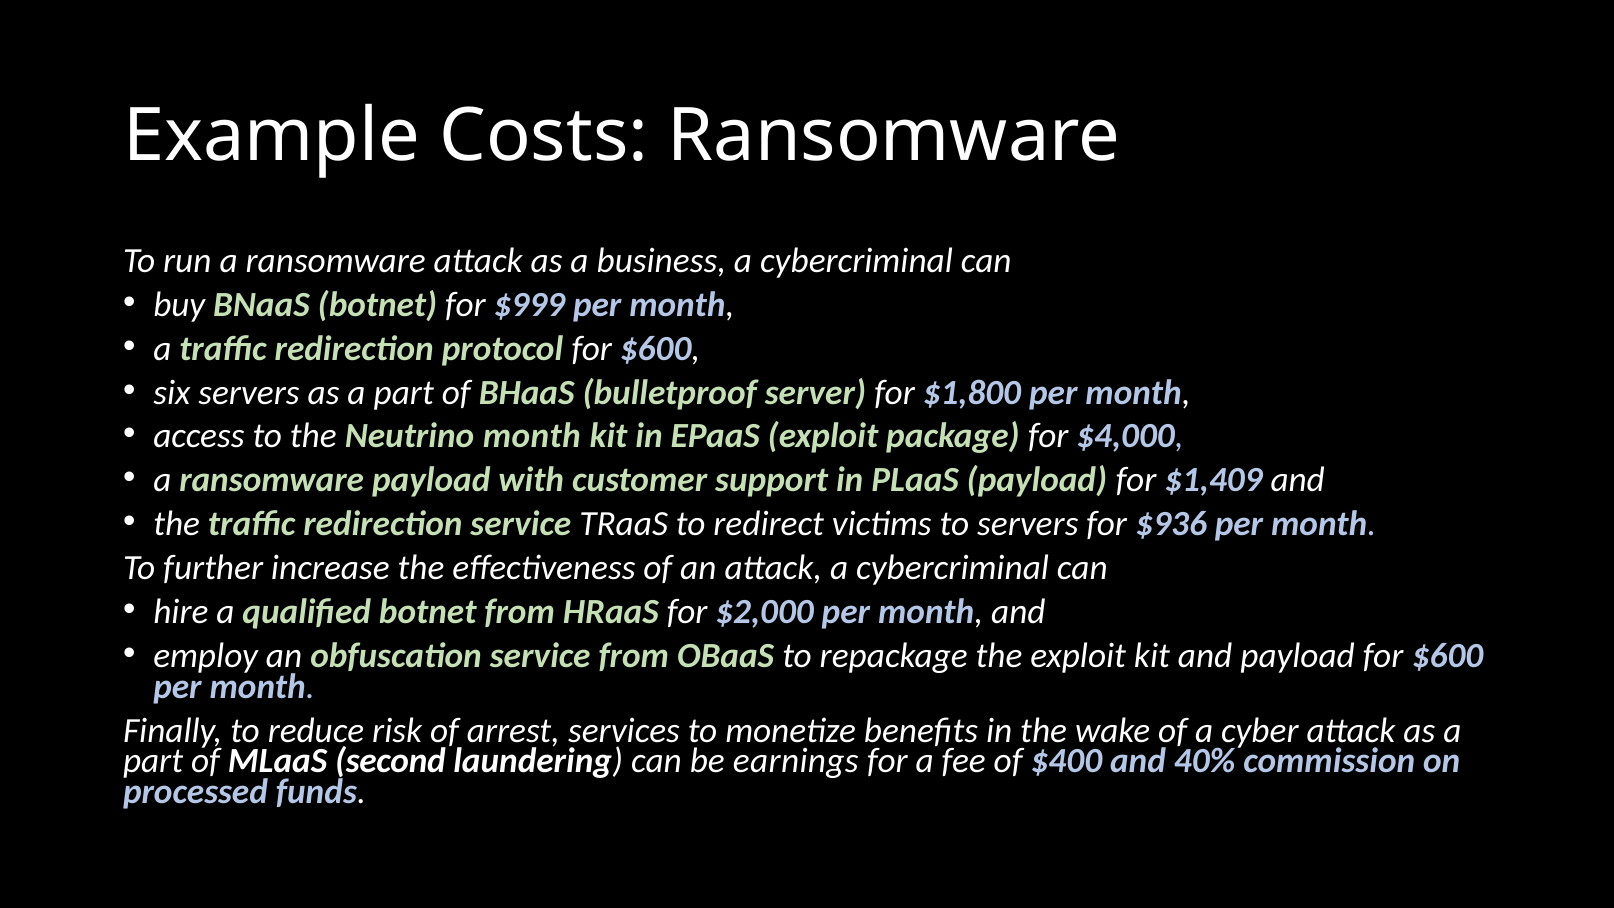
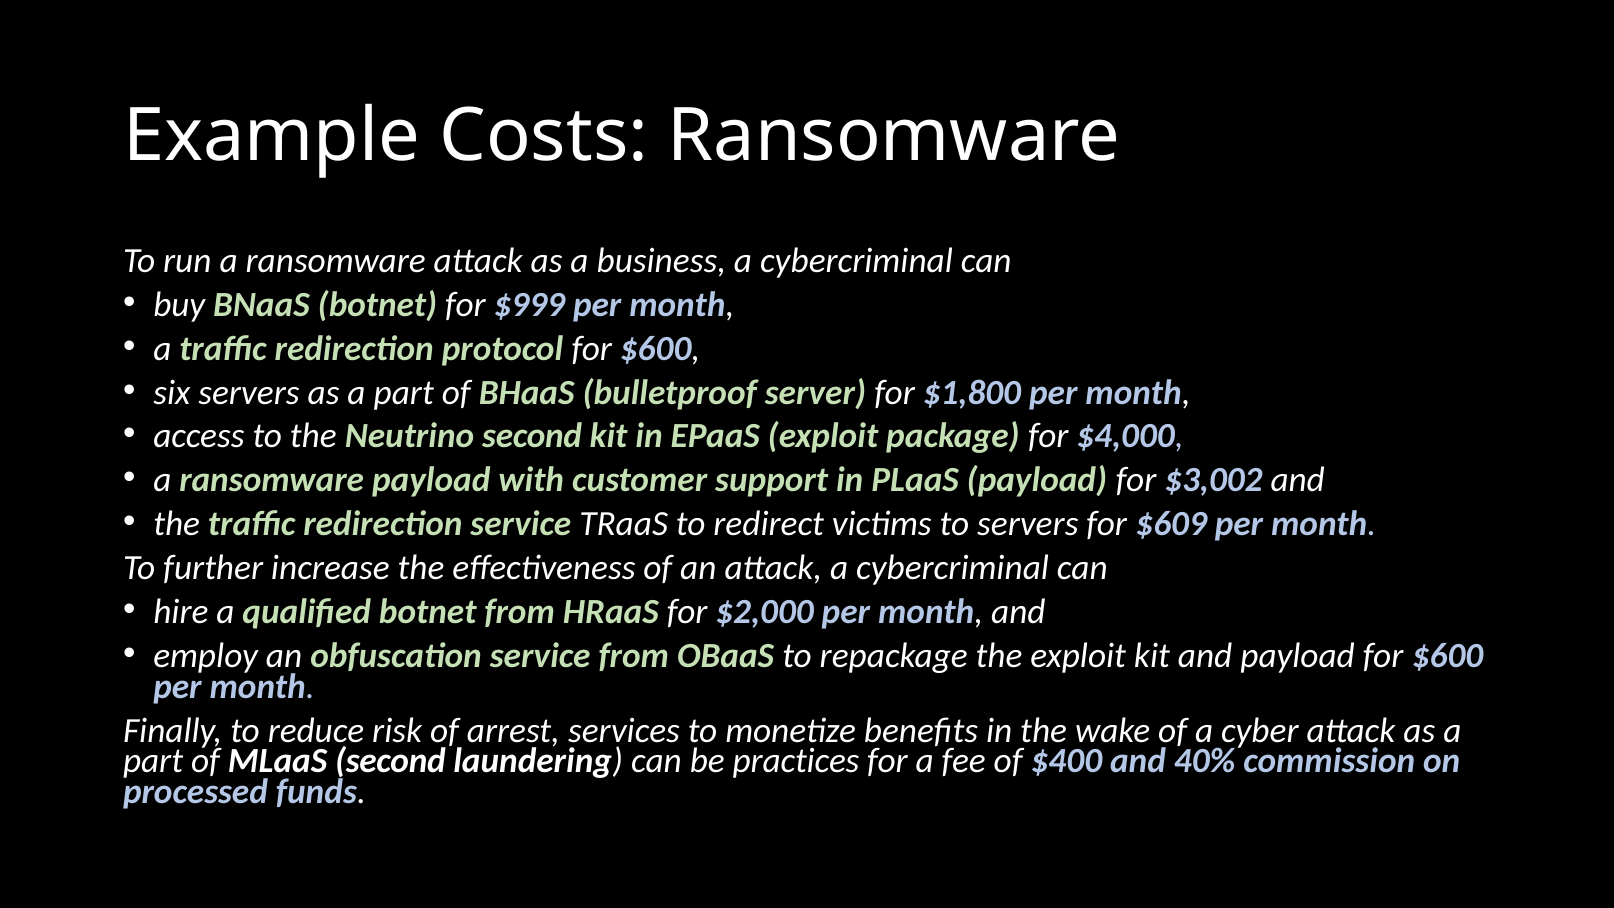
Neutrino month: month -> second
$1,409: $1,409 -> $3,002
$936: $936 -> $609
earnings: earnings -> practices
